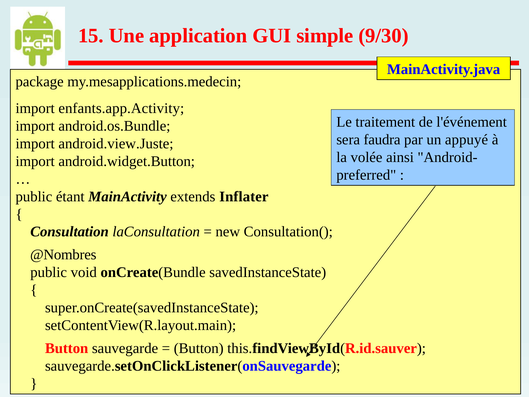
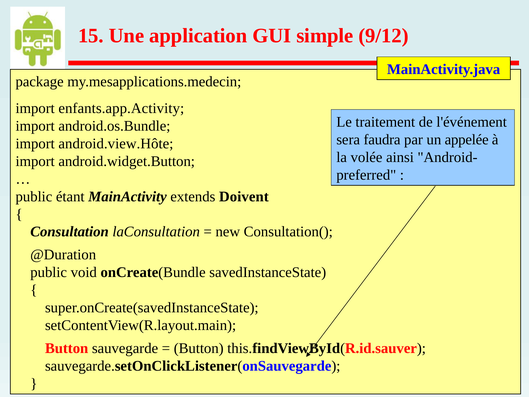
9/30: 9/30 -> 9/12
appuyé: appuyé -> appelée
android.view.Juste: android.view.Juste -> android.view.Hôte
Inflater: Inflater -> Doivent
@Nombres: @Nombres -> @Duration
